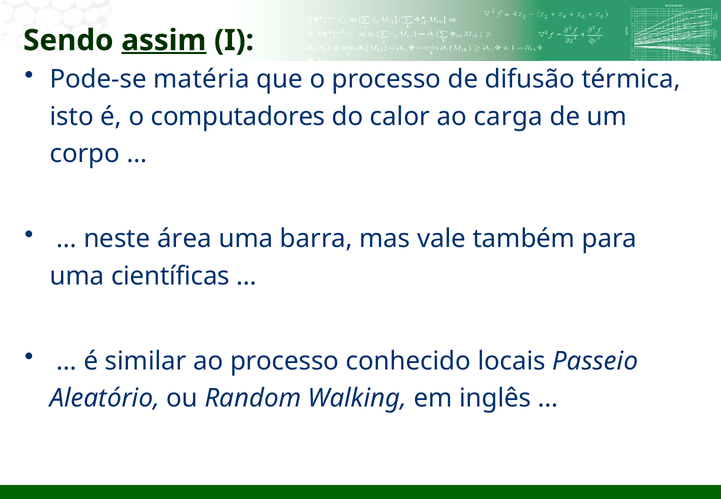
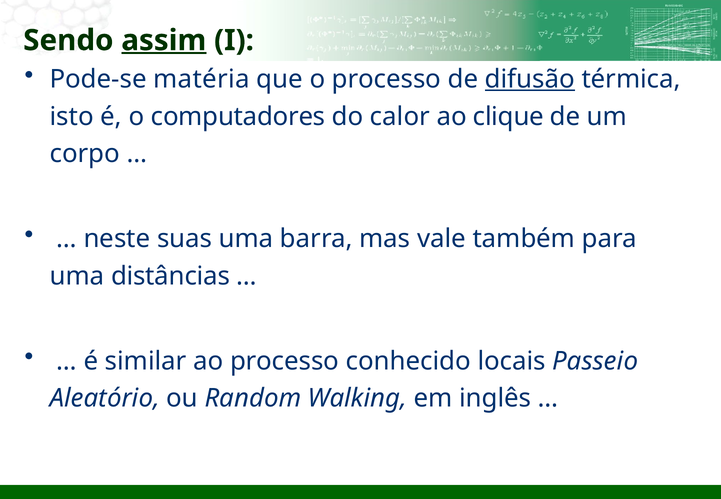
difusão underline: none -> present
carga: carga -> clique
área: área -> suas
científicas: científicas -> distâncias
